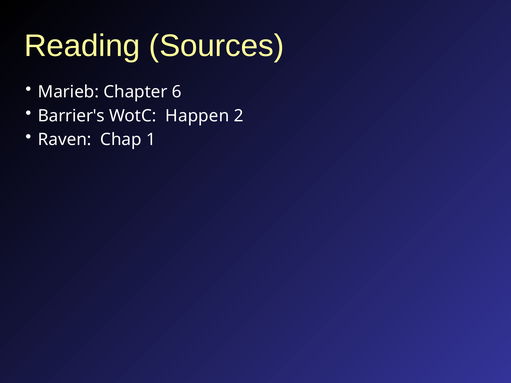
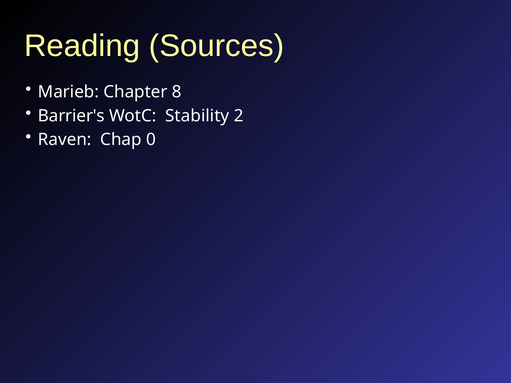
6: 6 -> 8
Happen: Happen -> Stability
1: 1 -> 0
